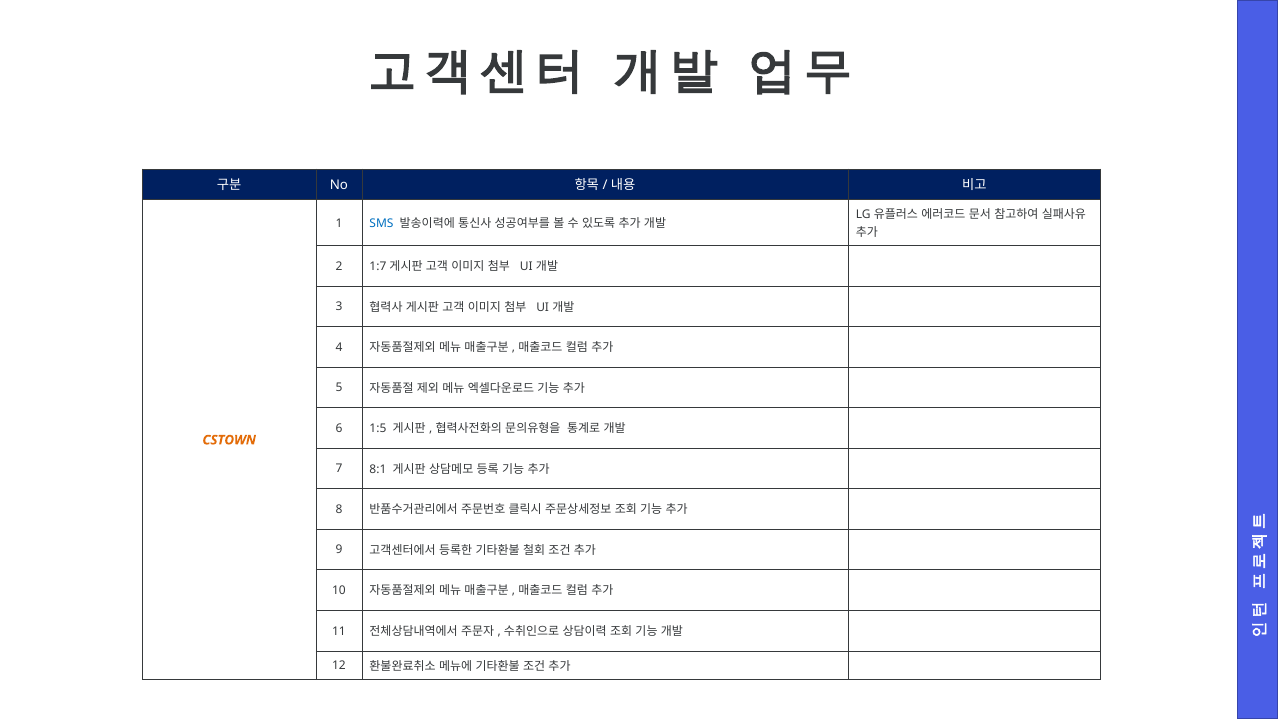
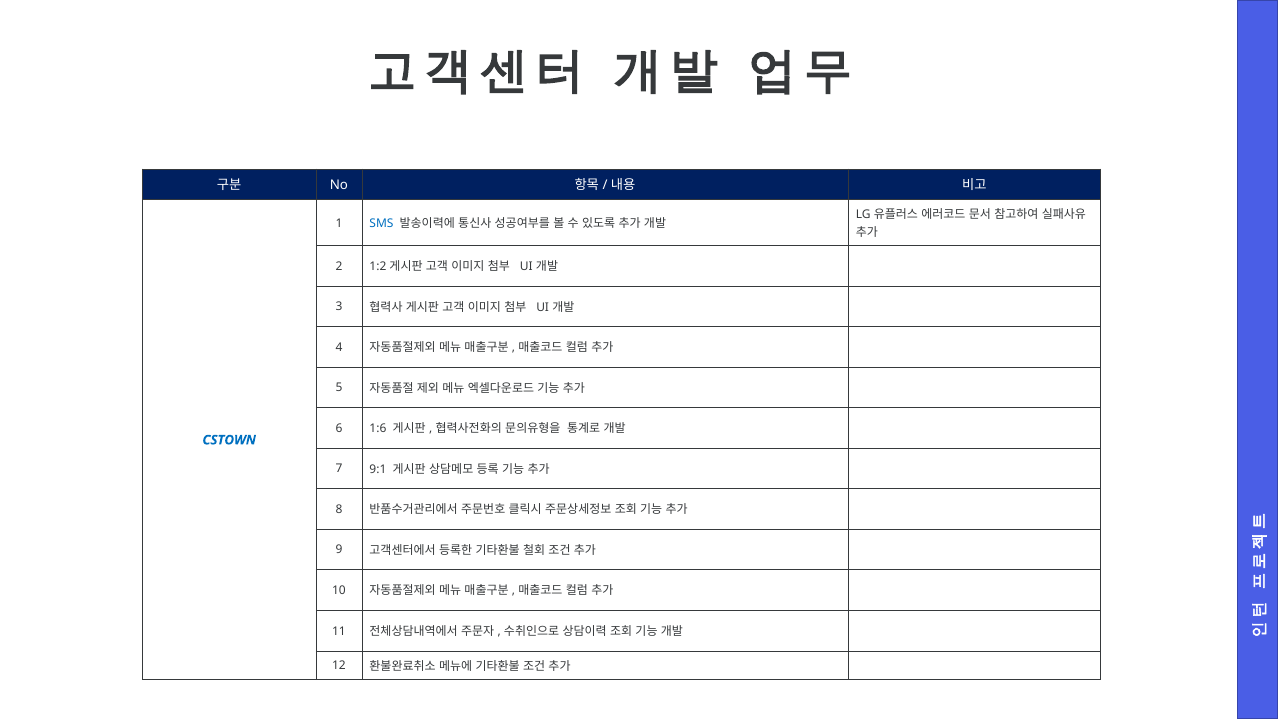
1:7: 1:7 -> 1:2
1:5: 1:5 -> 1:6
CSTOWN colour: orange -> blue
8:1: 8:1 -> 9:1
